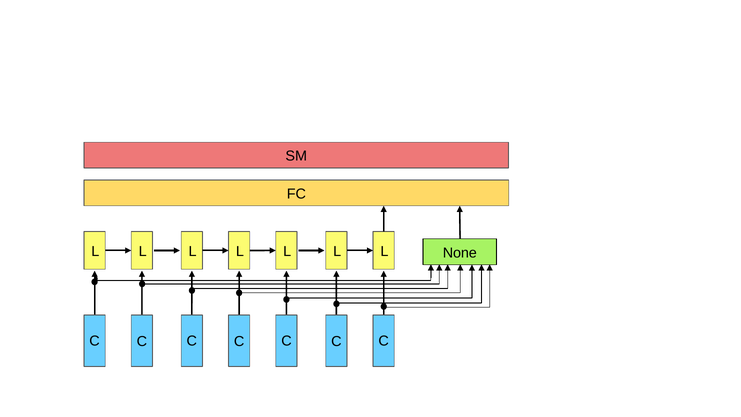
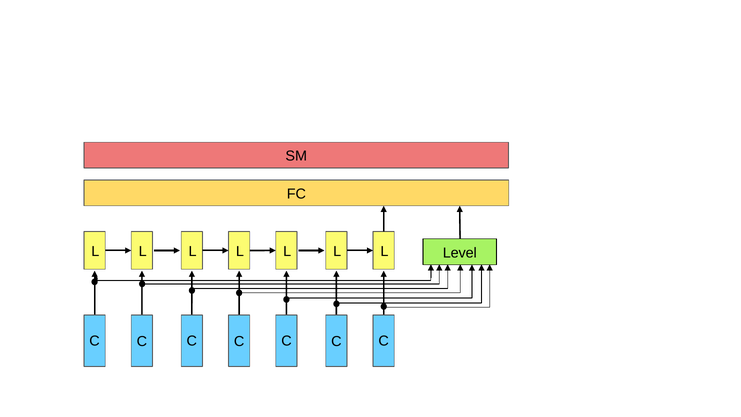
None: None -> Level
